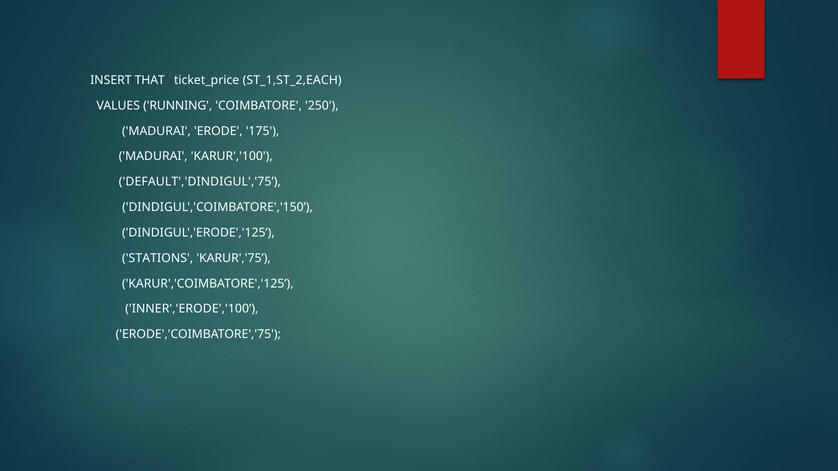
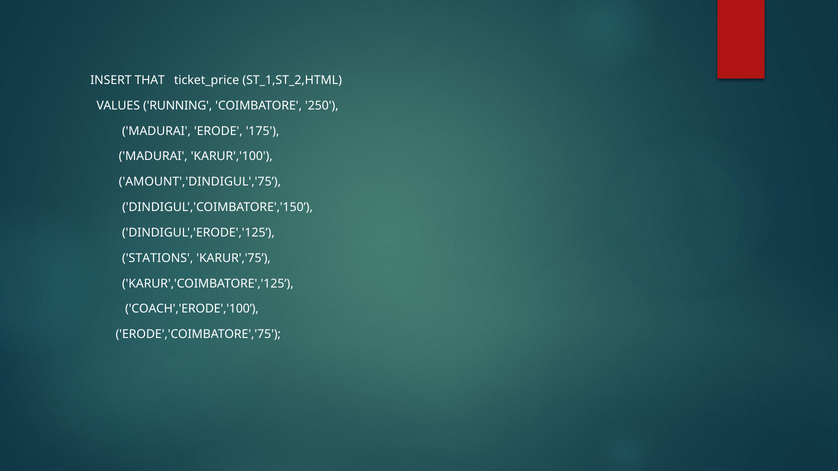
ST_1,ST_2,EACH: ST_1,ST_2,EACH -> ST_1,ST_2,HTML
DEFAULT','DINDIGUL','75: DEFAULT','DINDIGUL','75 -> AMOUNT','DINDIGUL','75
INNER','ERODE','100: INNER','ERODE','100 -> COACH','ERODE','100
